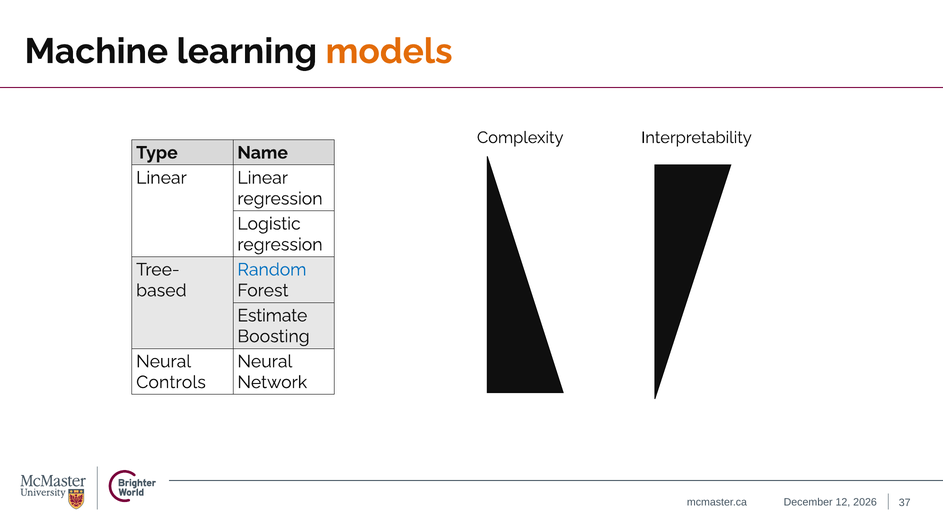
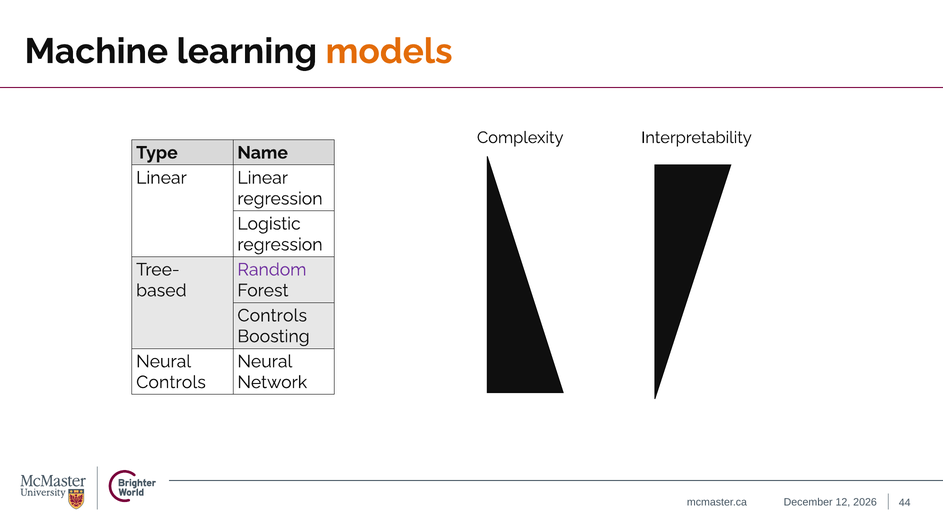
Random colour: blue -> purple
Estimate at (272, 315): Estimate -> Controls
37: 37 -> 44
